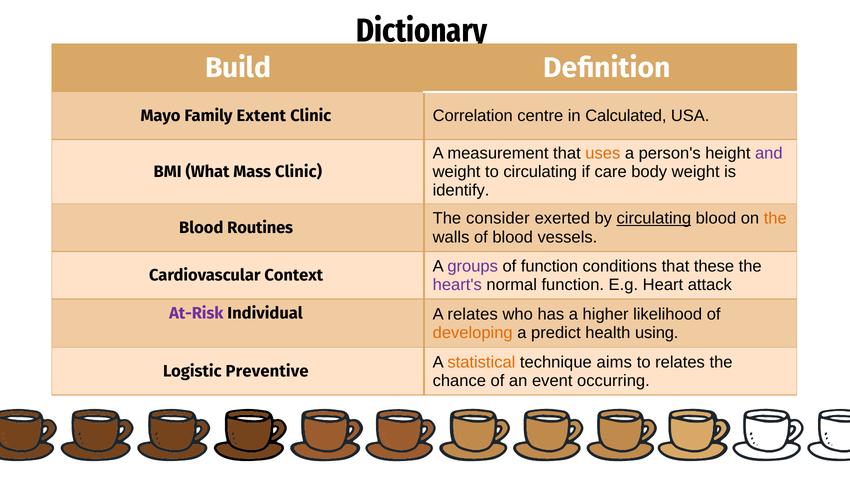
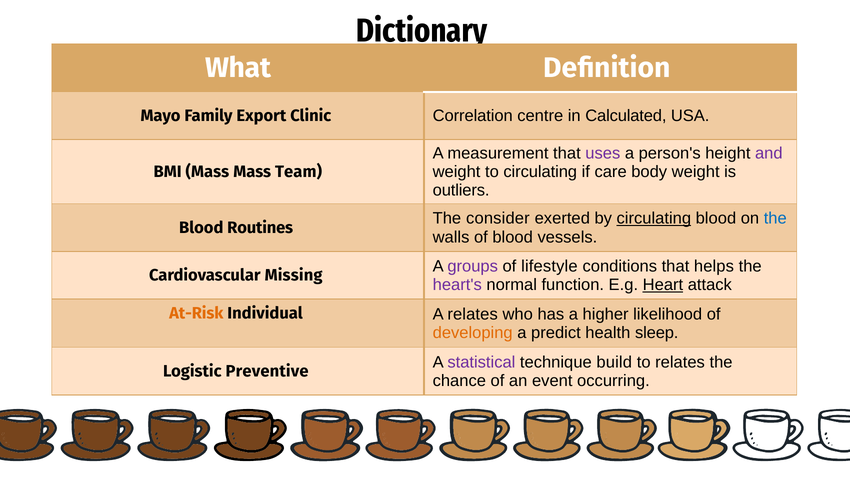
Build: Build -> What
Extent: Extent -> Export
uses colour: orange -> purple
BMI What: What -> Mass
Mass Clinic: Clinic -> Team
identify: identify -> outliers
the at (775, 219) colour: orange -> blue
of function: function -> lifestyle
these: these -> helps
Context: Context -> Missing
Heart underline: none -> present
At-Risk colour: purple -> orange
using: using -> sleep
statistical colour: orange -> purple
aims: aims -> build
